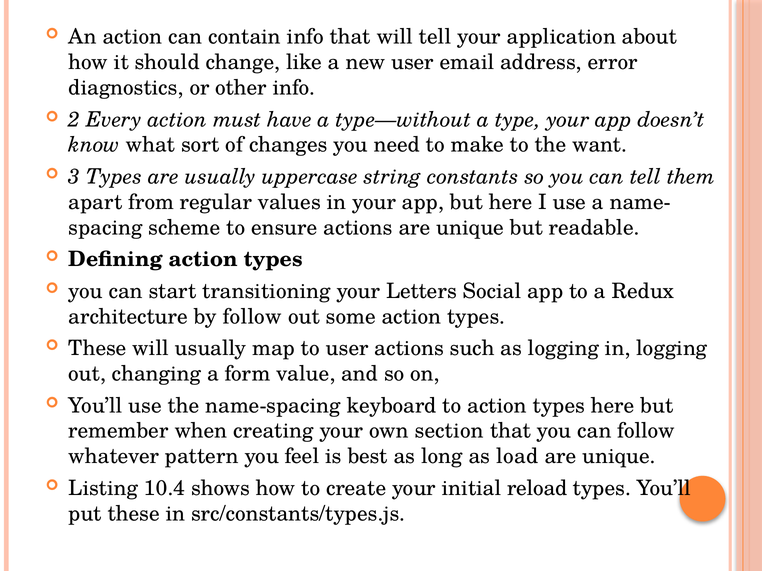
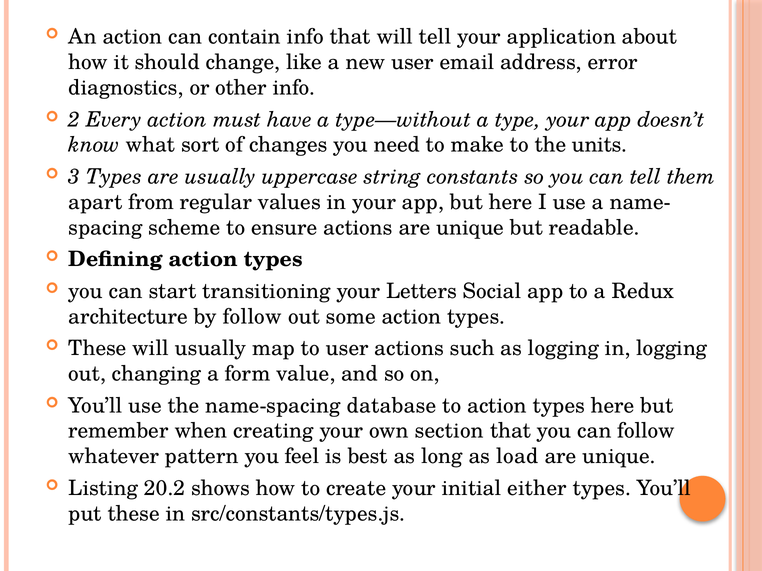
want: want -> units
keyboard: keyboard -> database
10.4: 10.4 -> 20.2
reload: reload -> either
